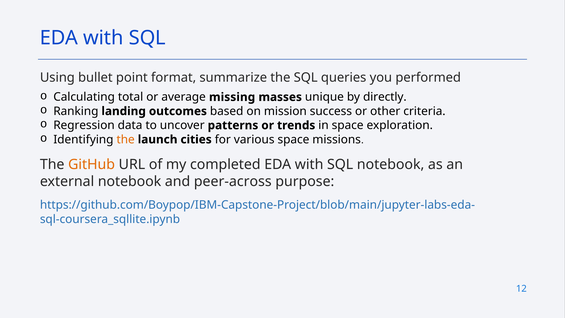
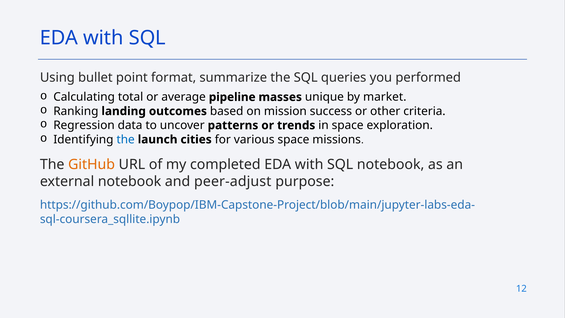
missing: missing -> pipeline
directly: directly -> market
the at (126, 139) colour: orange -> blue
peer-across: peer-across -> peer-adjust
